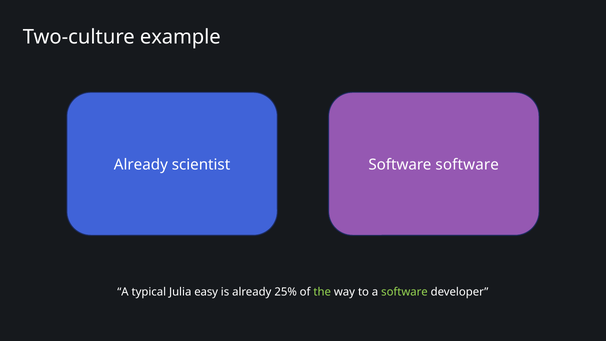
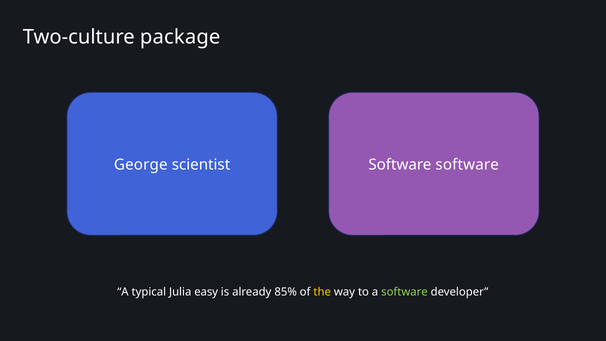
example: example -> package
Already at (141, 165): Already -> George
25%: 25% -> 85%
the colour: light green -> yellow
